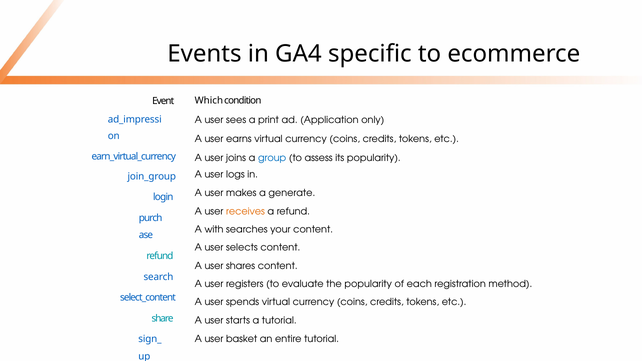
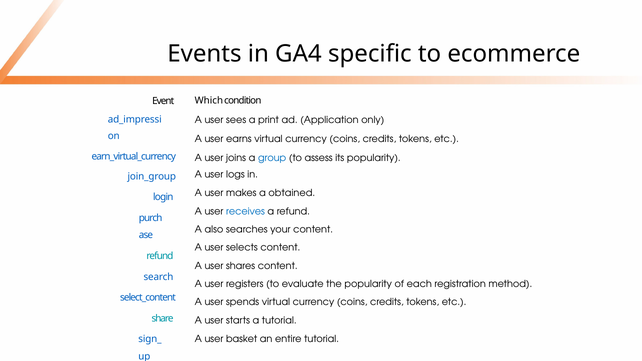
generate: generate -> obtained
receives colour: orange -> blue
with: with -> also
